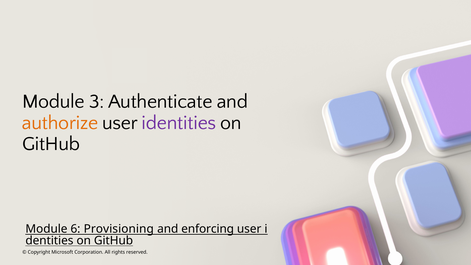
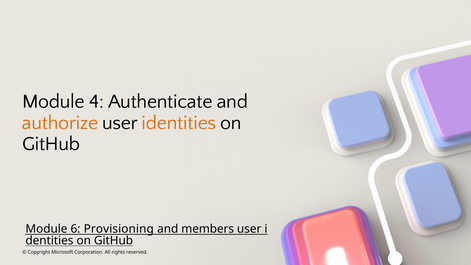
3: 3 -> 4
identities colour: purple -> orange
enforcing: enforcing -> members
